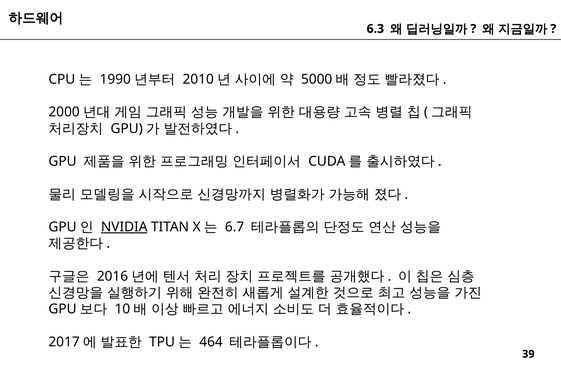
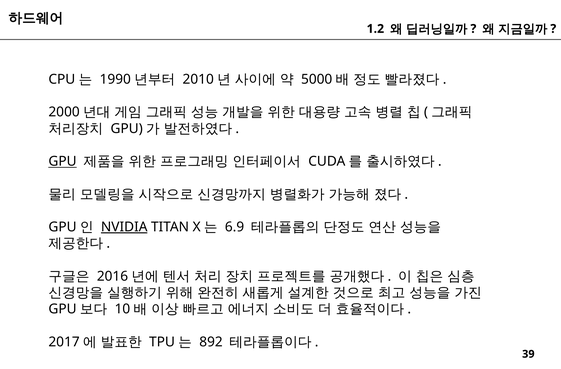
6.3: 6.3 -> 1.2
GPU underline: none -> present
6.7: 6.7 -> 6.9
464: 464 -> 892
